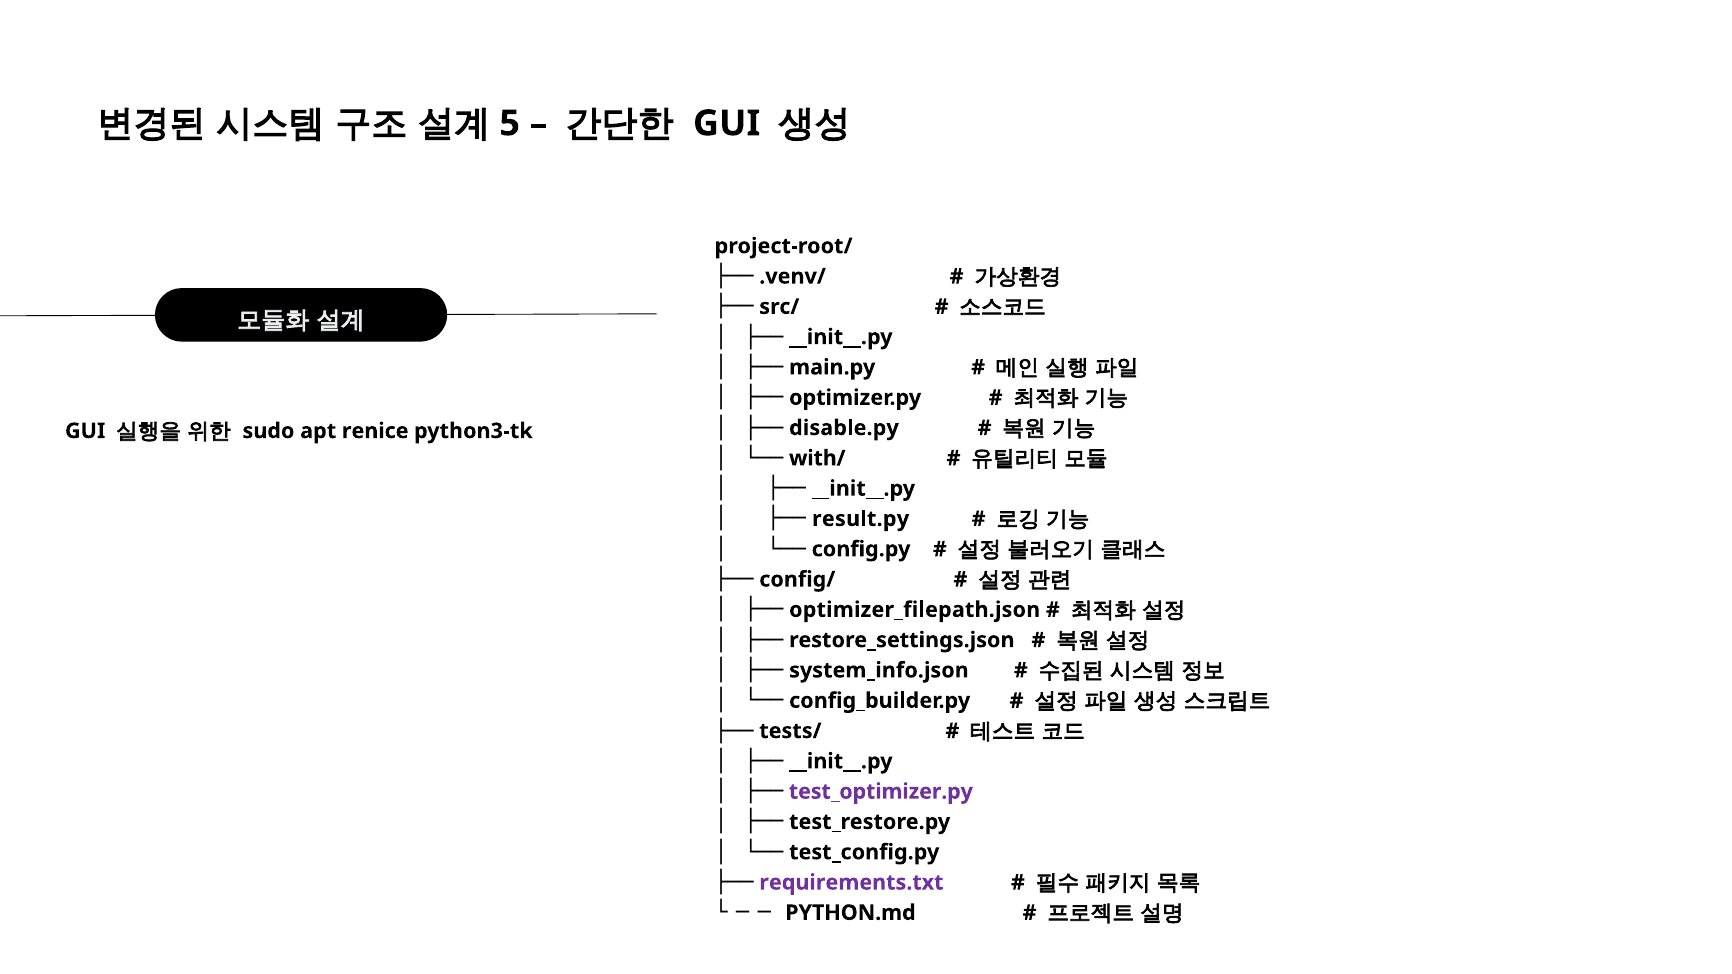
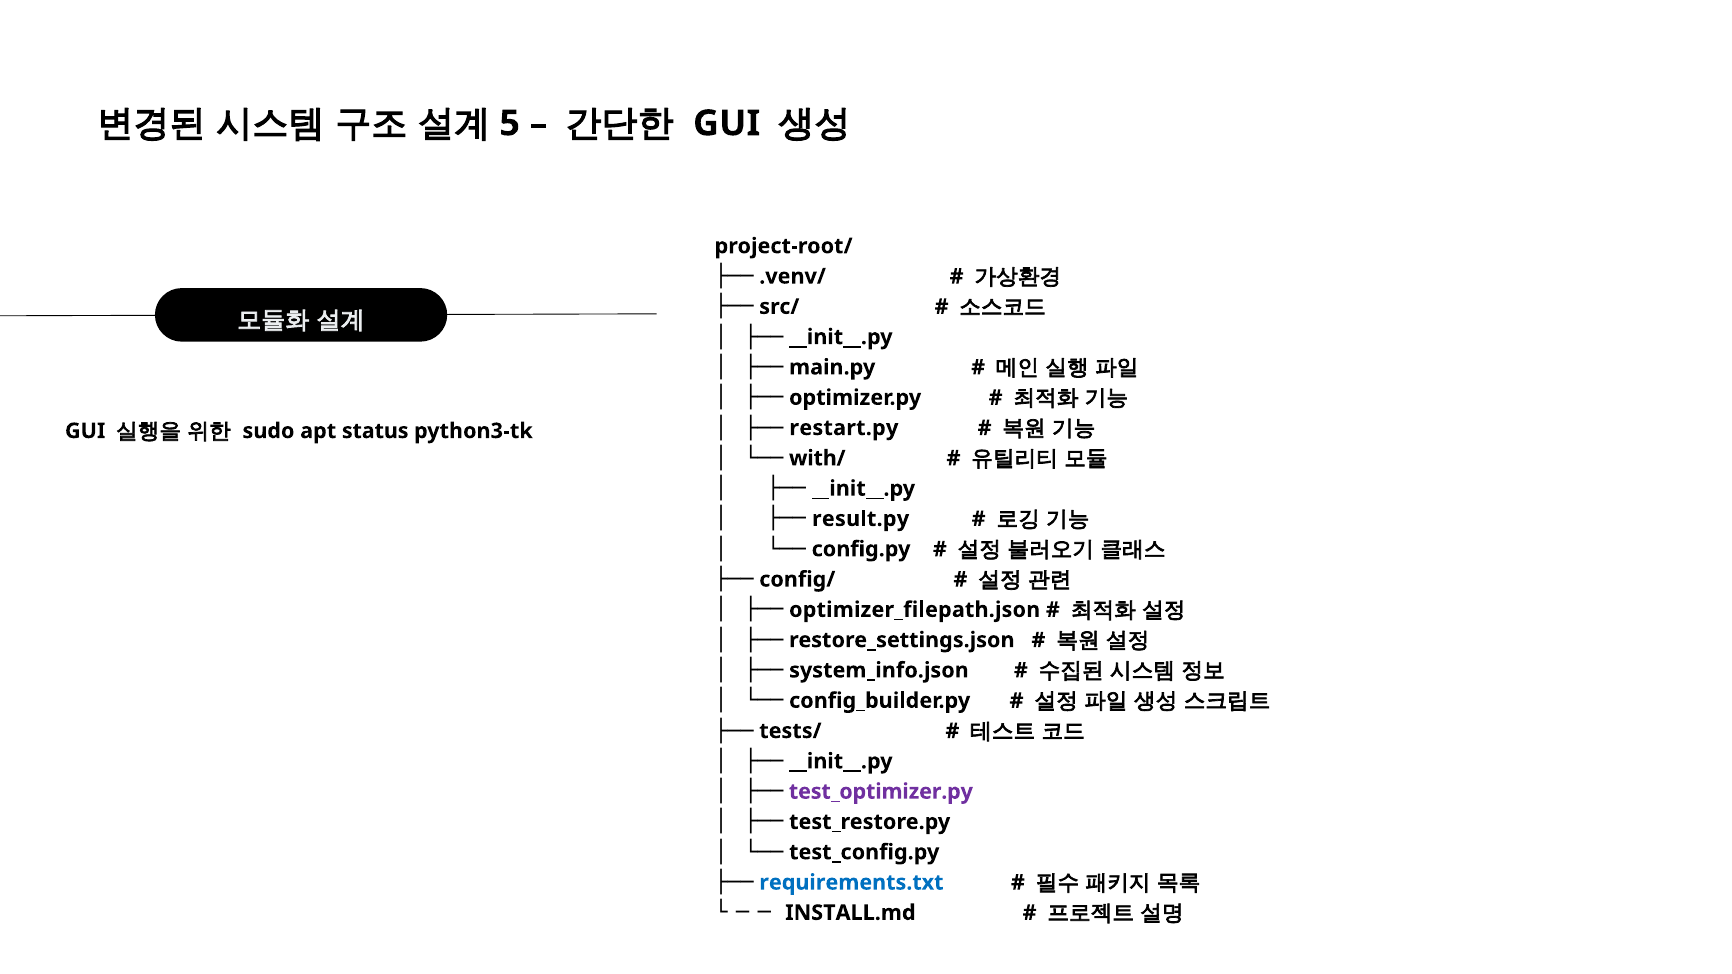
disable.py: disable.py -> restart.py
renice: renice -> status
requirements.txt colour: purple -> blue
PYTHON.md: PYTHON.md -> INSTALL.md
